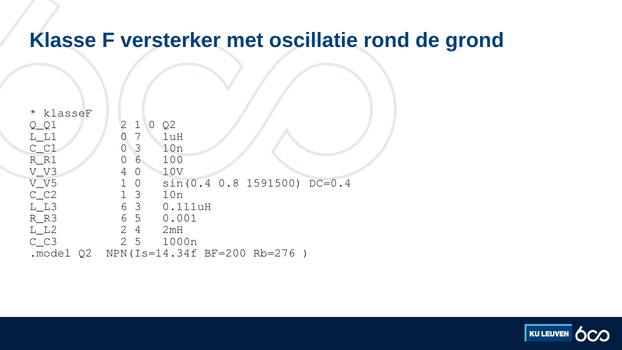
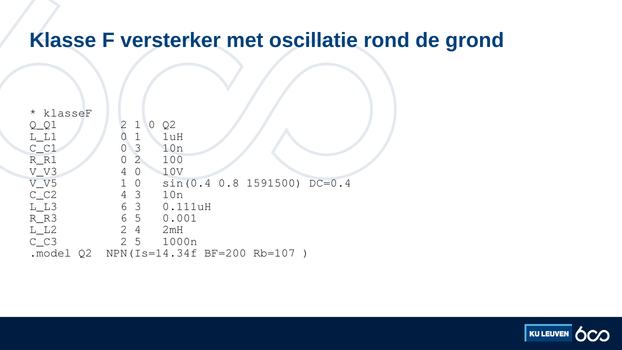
0 7: 7 -> 1
0 6: 6 -> 2
C_C2 1: 1 -> 4
Rb=276: Rb=276 -> Rb=107
